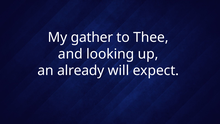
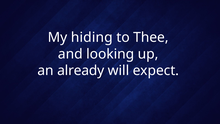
gather: gather -> hiding
